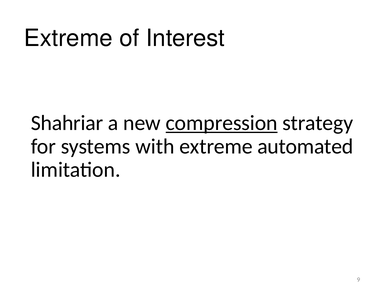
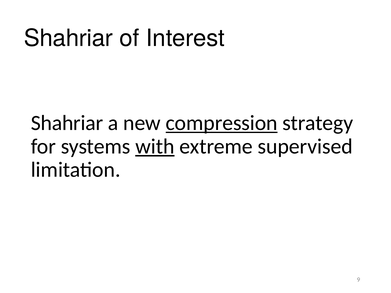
Extreme at (68, 38): Extreme -> Shahriar
with underline: none -> present
automated: automated -> supervised
